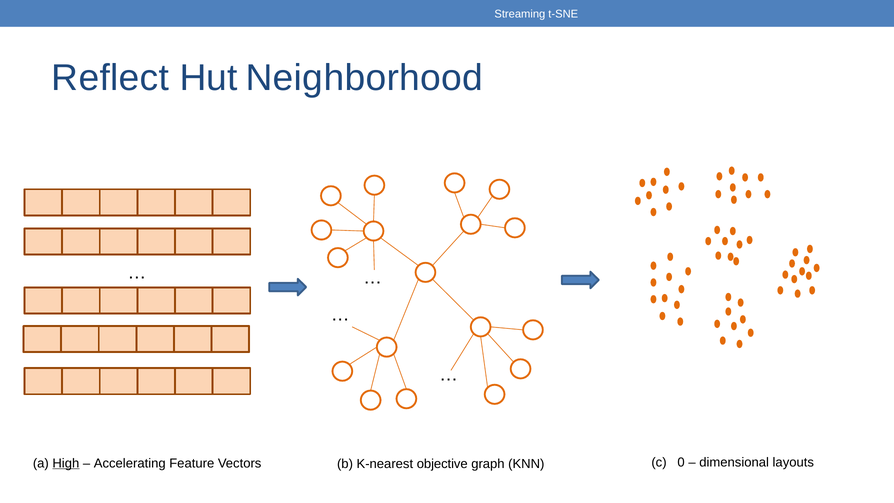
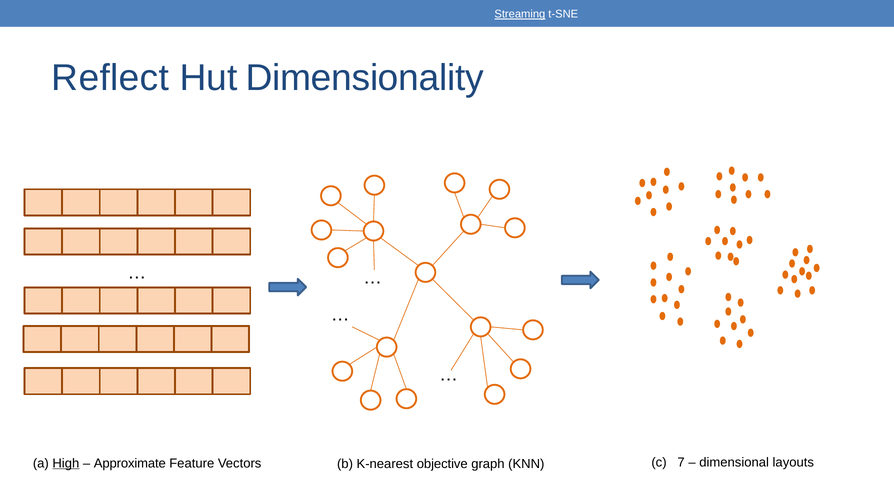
Streaming underline: none -> present
Neighborhood: Neighborhood -> Dimensionality
Accelerating: Accelerating -> Approximate
0: 0 -> 7
